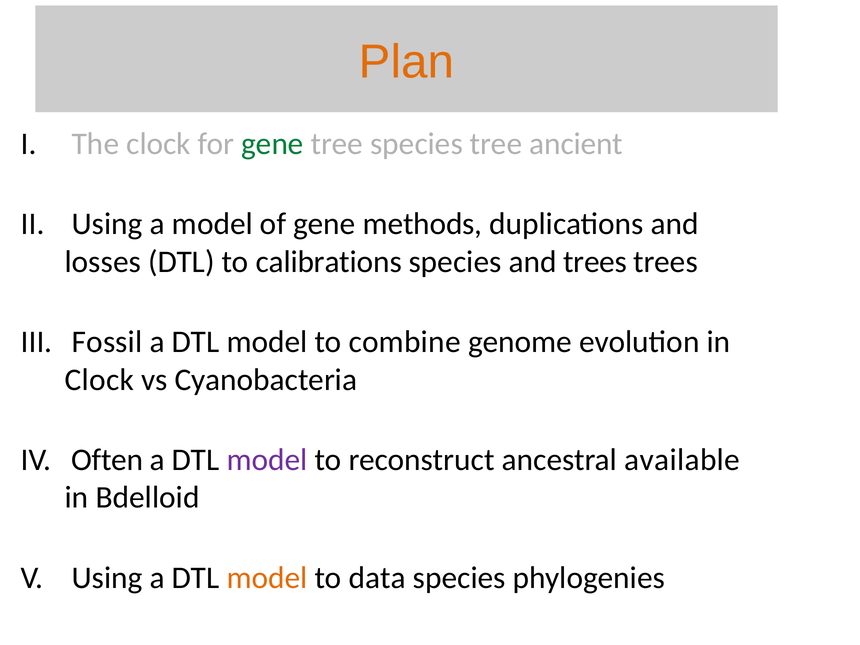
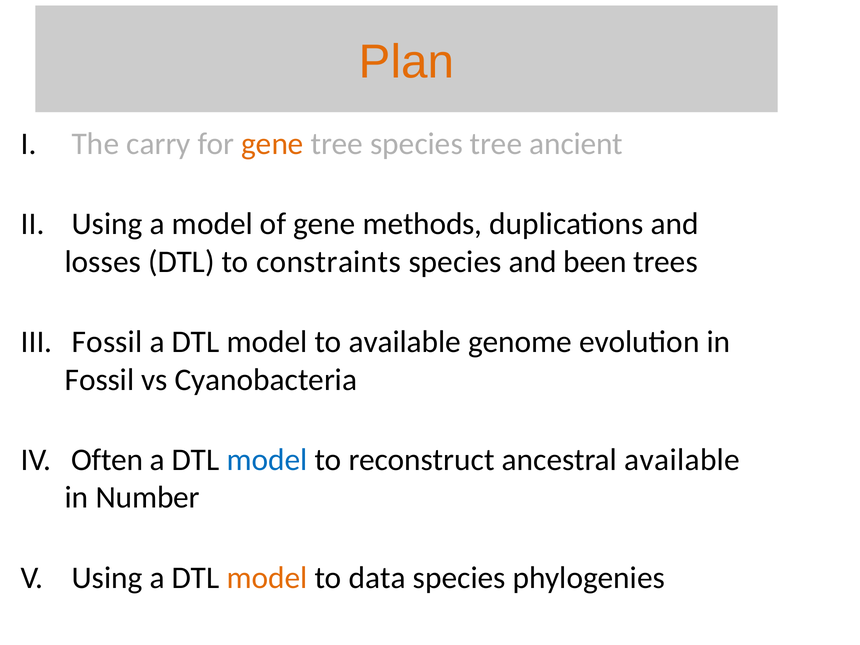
The clock: clock -> carry
gene at (272, 144) colour: green -> orange
calibrations: calibrations -> constraints
and trees: trees -> been
to combine: combine -> available
Clock at (99, 380): Clock -> Fossil
model at (267, 460) colour: purple -> blue
Bdelloid: Bdelloid -> Number
